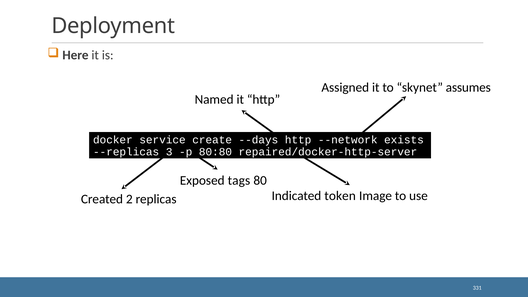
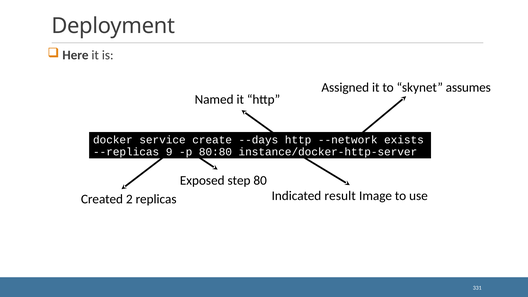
3: 3 -> 9
repaired/docker-http-server: repaired/docker-http-server -> instance/docker-http-server
tags: tags -> step
token: token -> result
